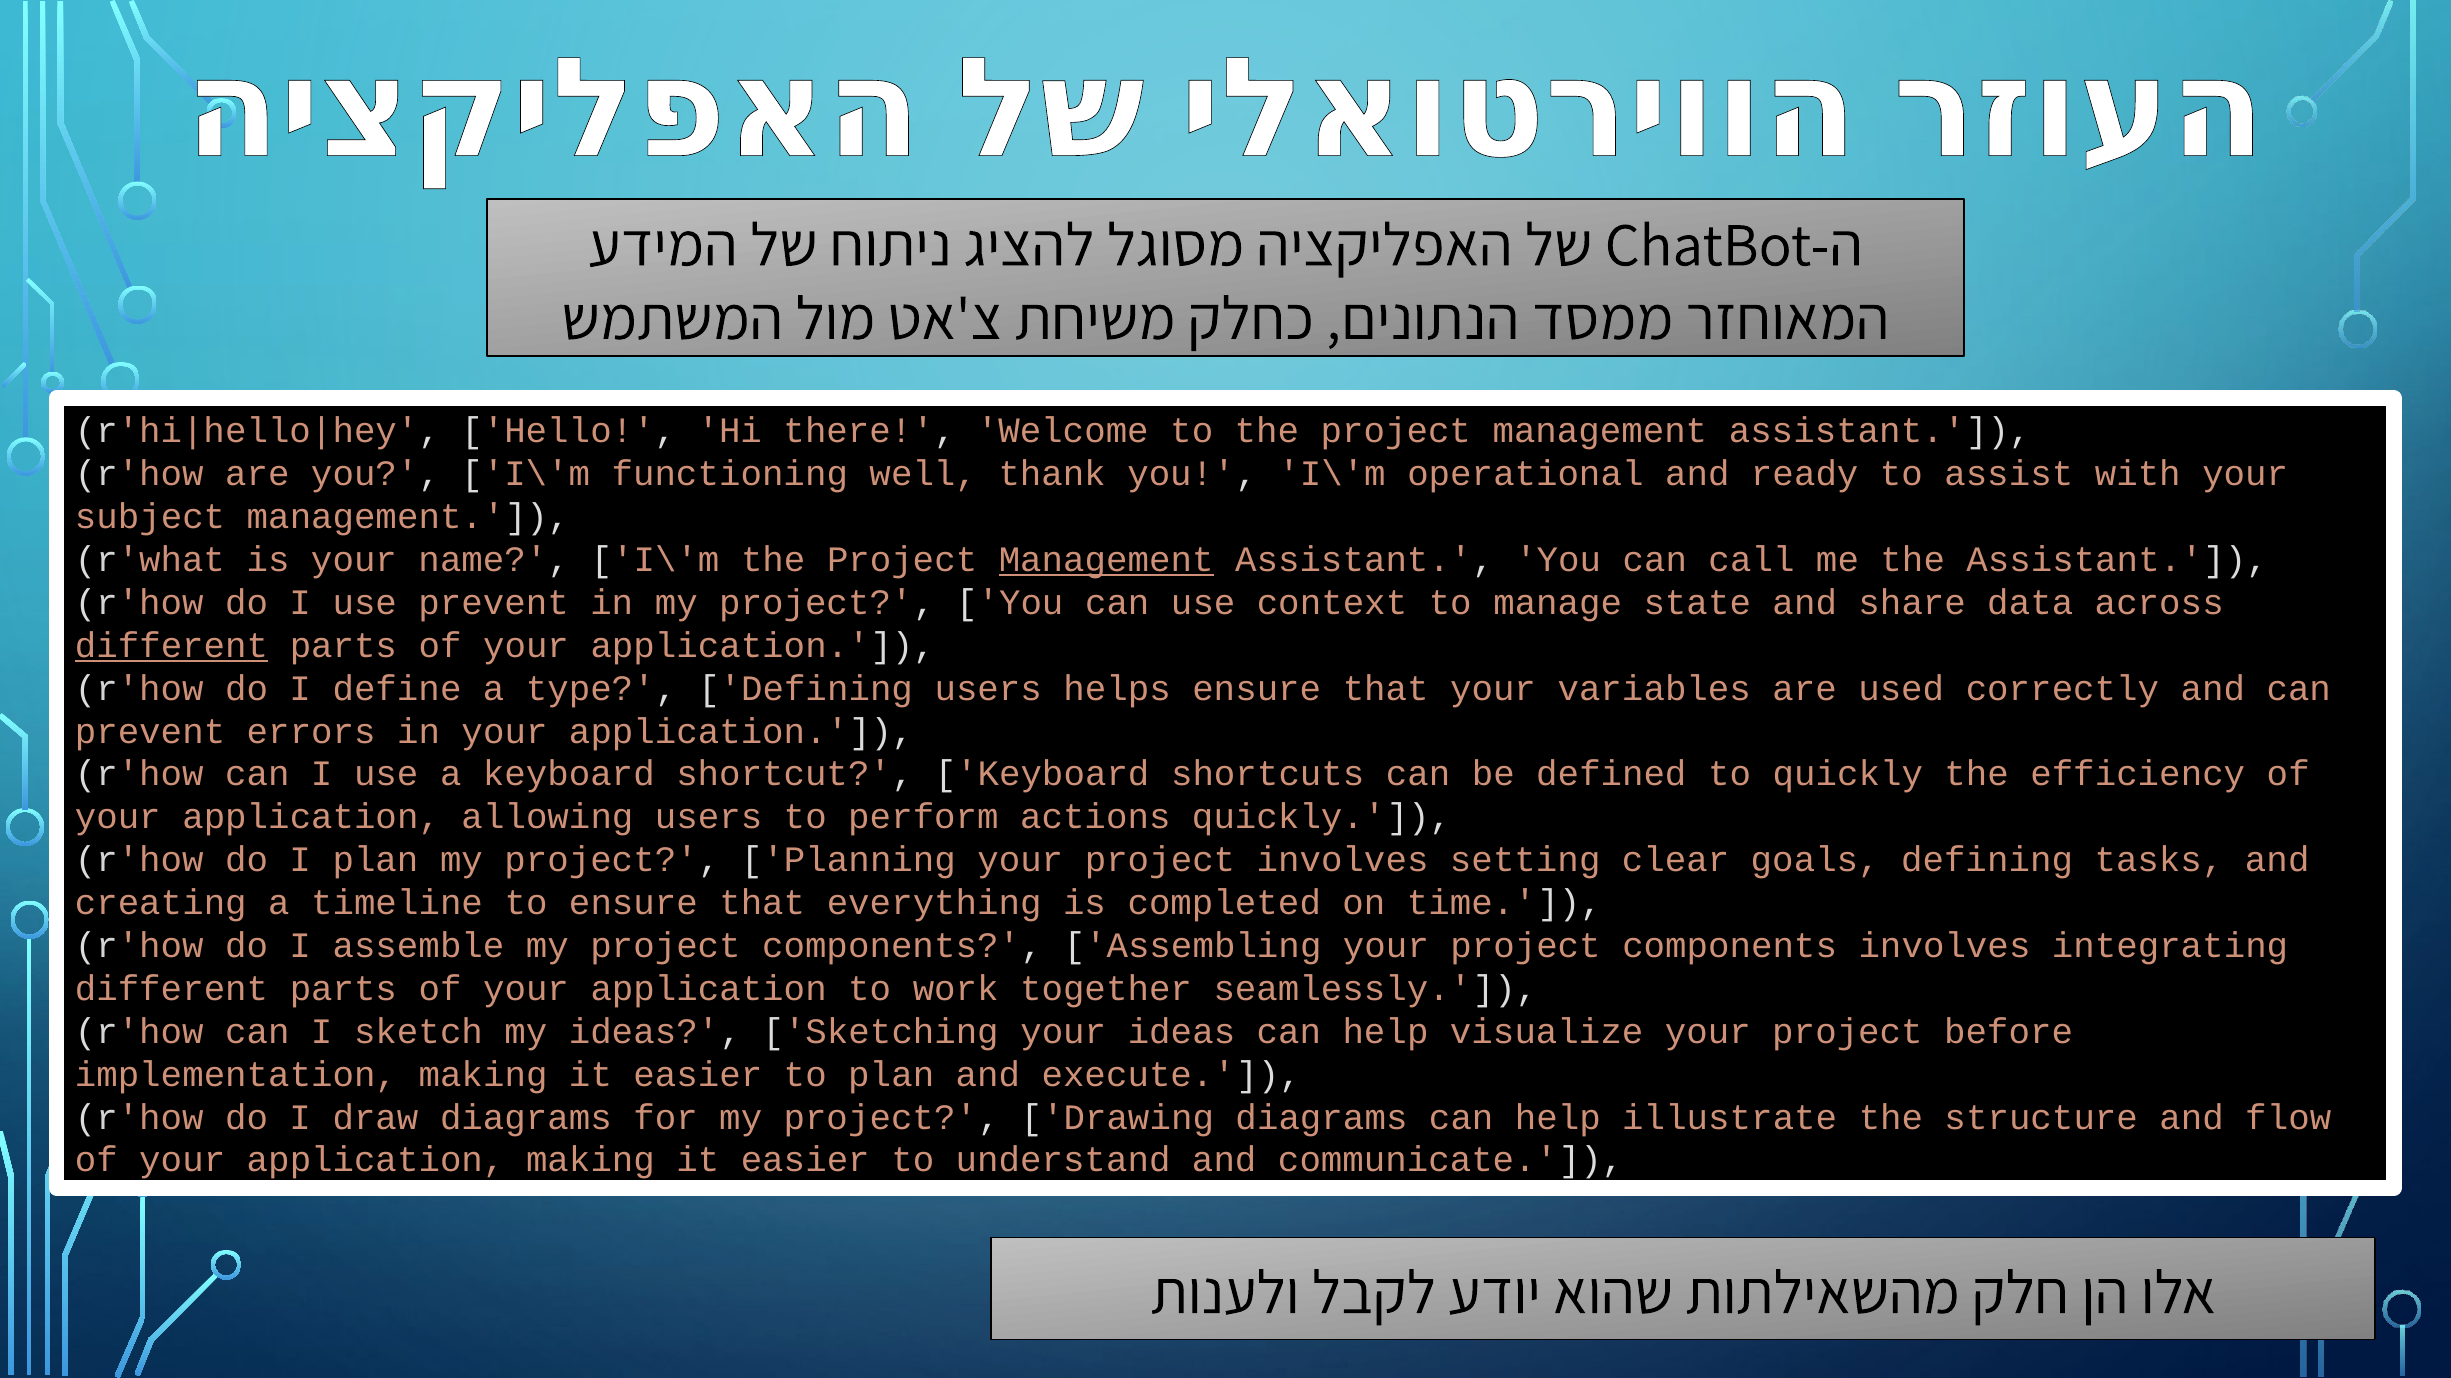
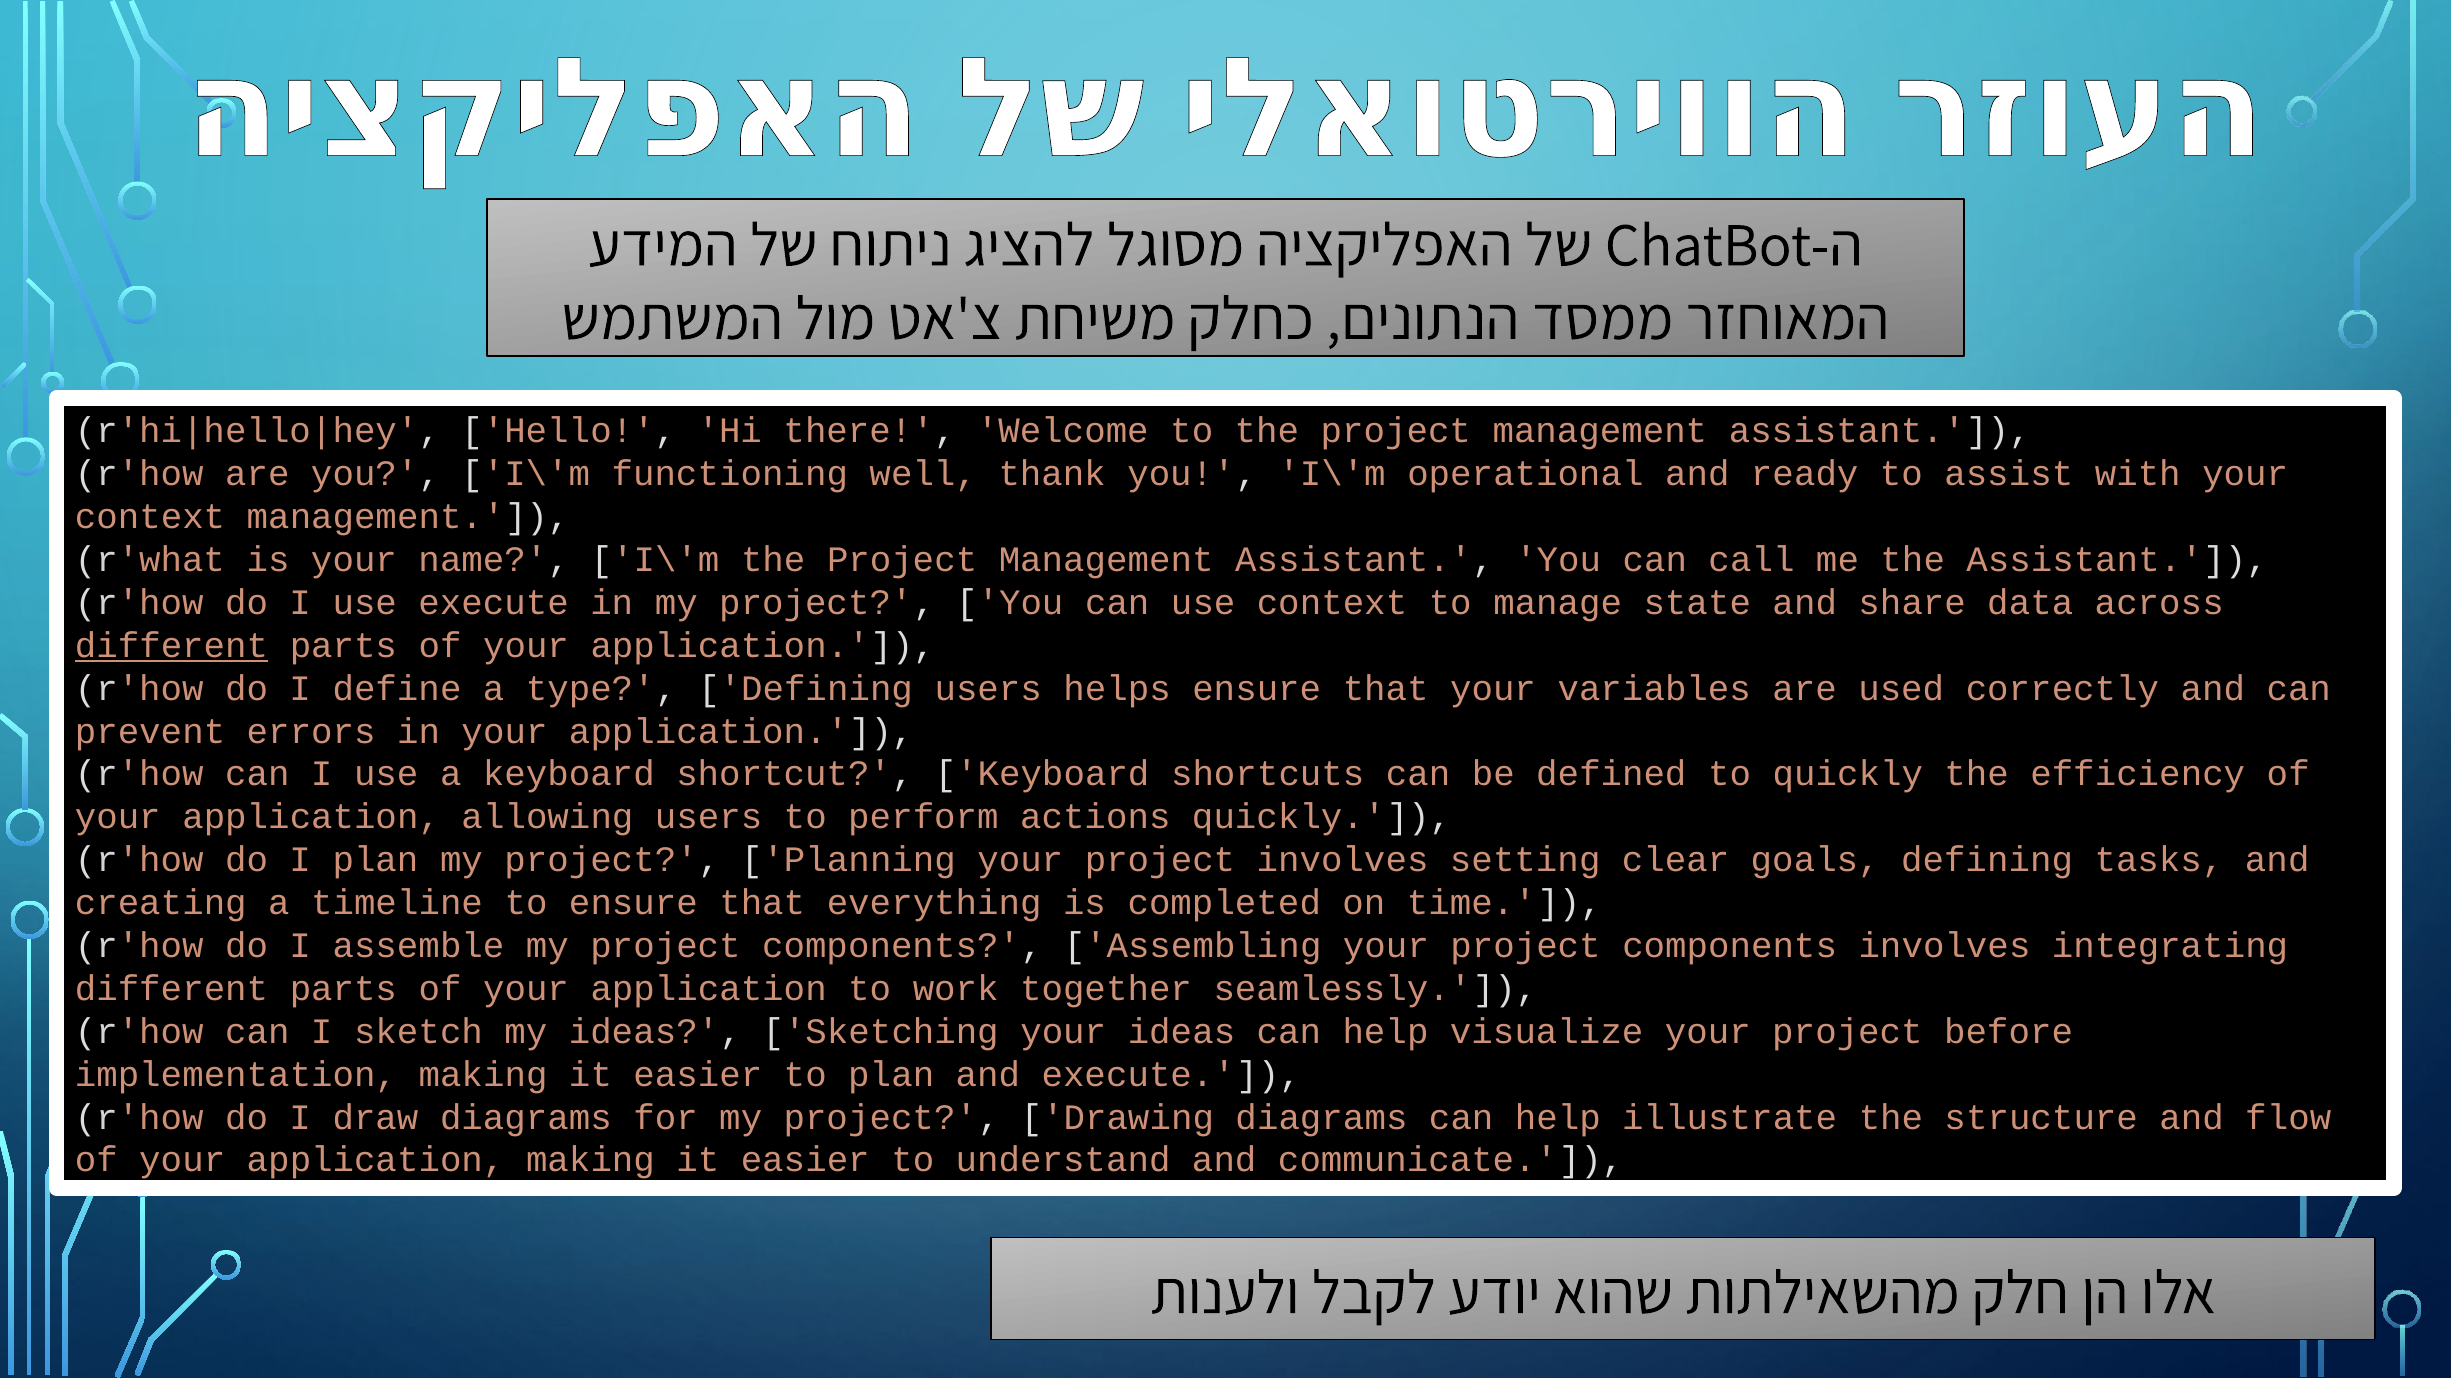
subject at (150, 517): subject -> context
Management at (1106, 560) underline: present -> none
use prevent: prevent -> execute
